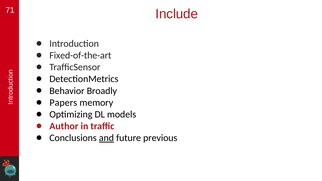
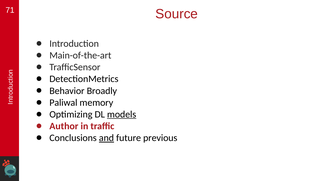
Include: Include -> Source
Fixed-of-the-art: Fixed-of-the-art -> Main-of-the-art
Papers: Papers -> Paliwal
models underline: none -> present
